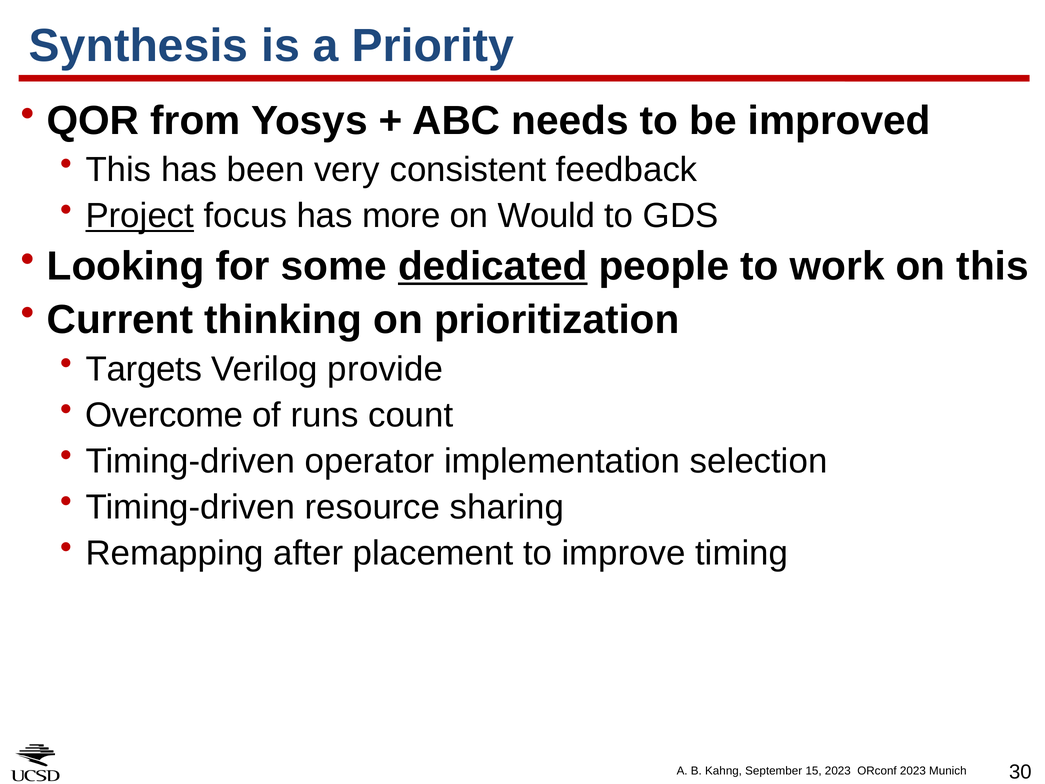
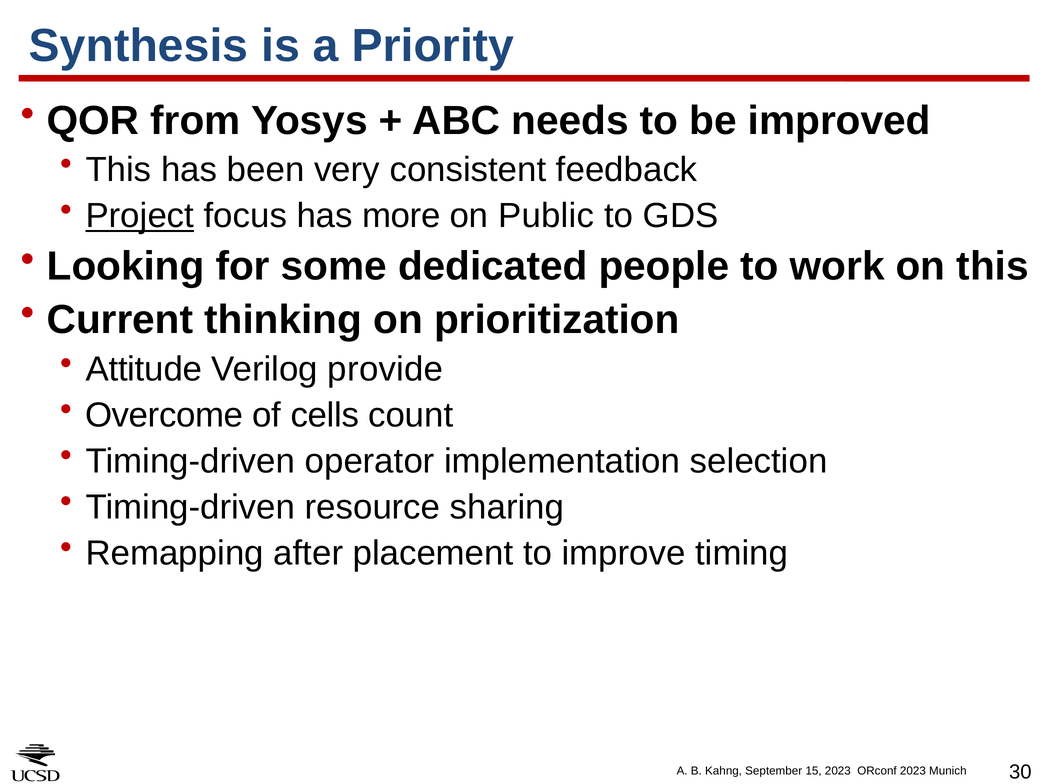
Would: Would -> Public
dedicated underline: present -> none
Targets: Targets -> Attitude
runs: runs -> cells
